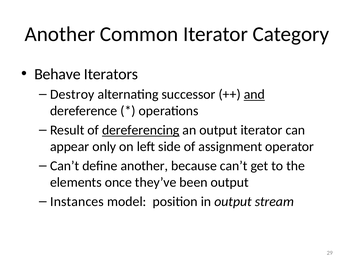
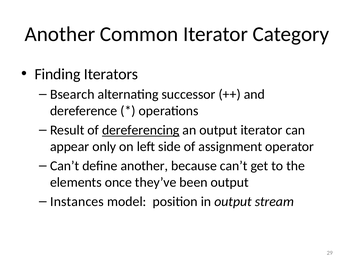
Behave: Behave -> Finding
Destroy: Destroy -> Bsearch
and underline: present -> none
